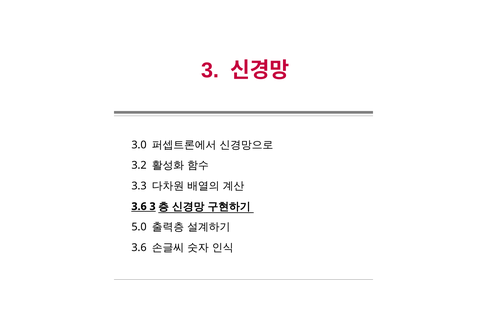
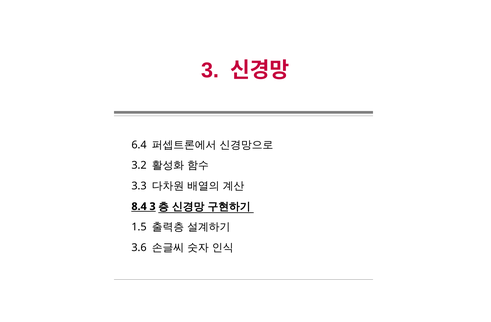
3.0: 3.0 -> 6.4
3.6 at (139, 207): 3.6 -> 8.4
5.0: 5.0 -> 1.5
